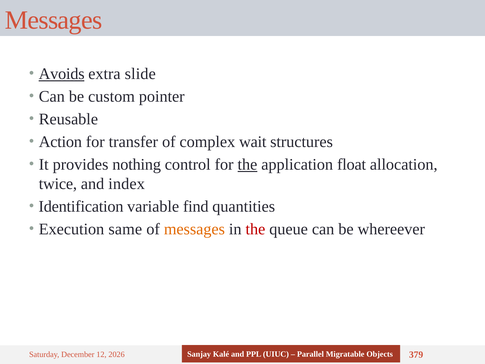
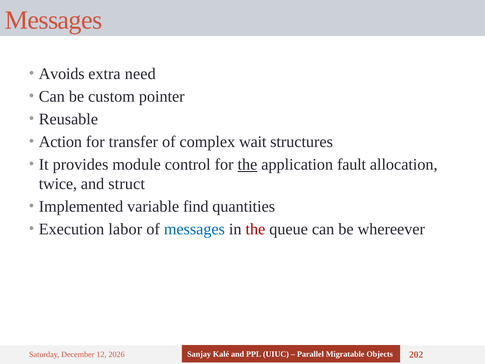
Avoids underline: present -> none
slide: slide -> need
nothing: nothing -> module
float: float -> fault
index: index -> struct
Identification: Identification -> Implemented
same: same -> labor
messages at (194, 229) colour: orange -> blue
379: 379 -> 202
